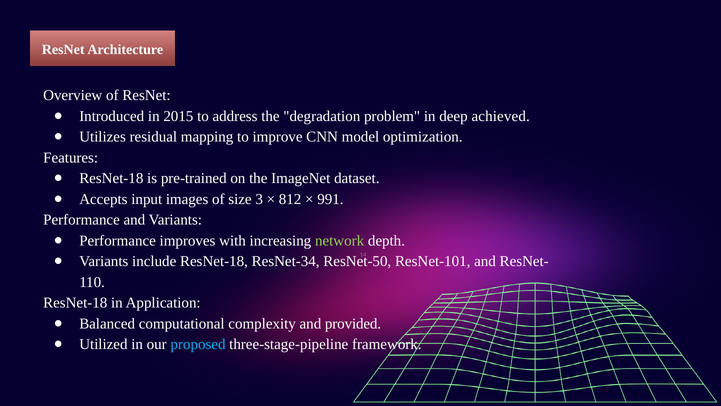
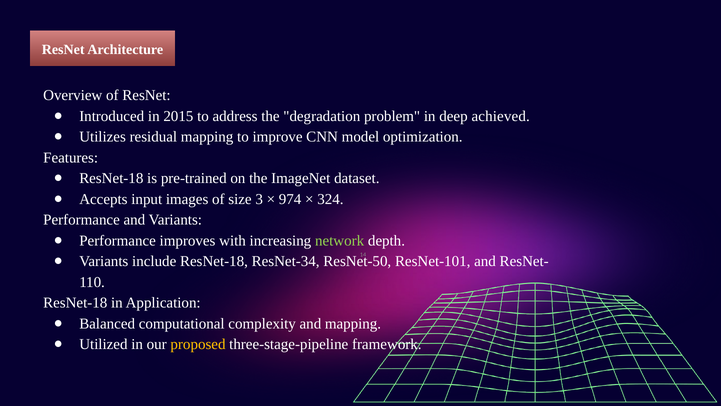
812: 812 -> 974
991: 991 -> 324
and provided: provided -> mapping
proposed colour: light blue -> yellow
